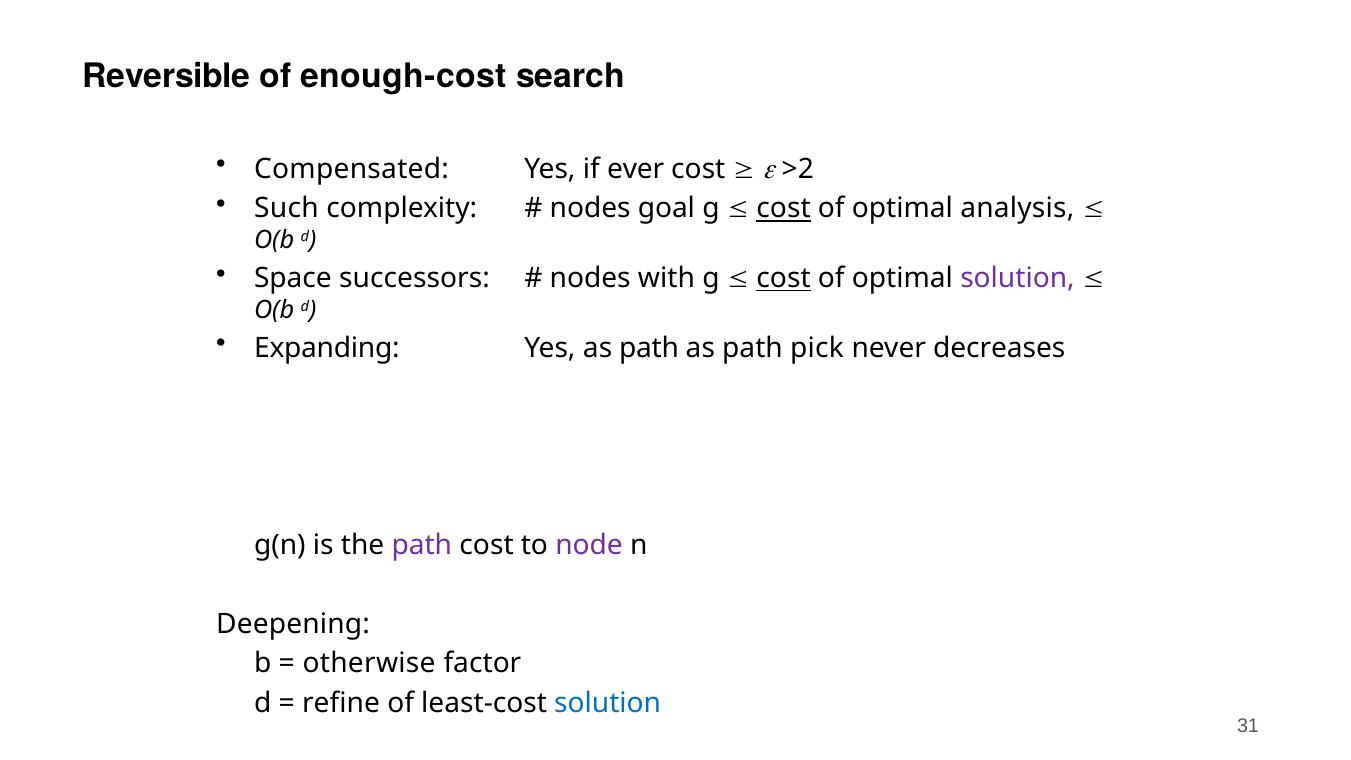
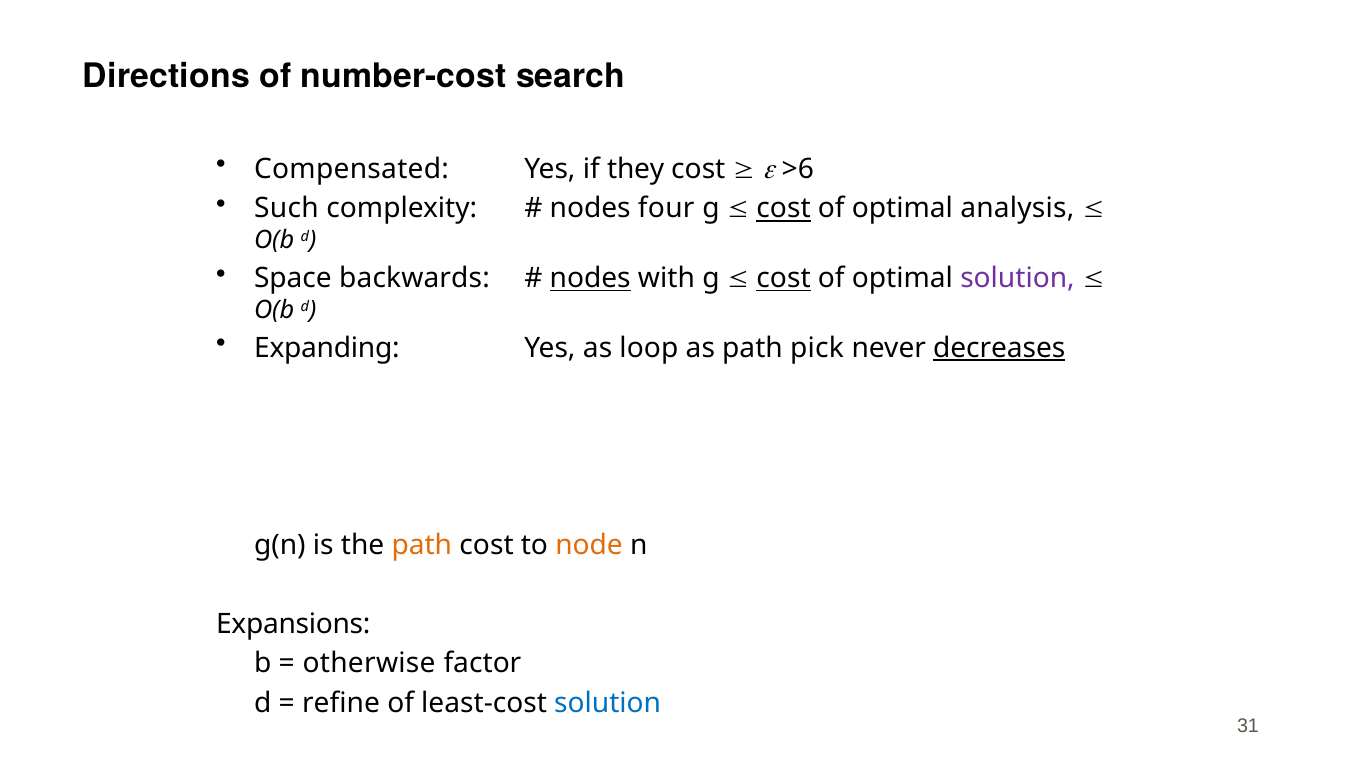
Reversible: Reversible -> Directions
enough-cost: enough-cost -> number-cost
ever: ever -> they
>2: >2 -> >6
goal: goal -> four
successors: successors -> backwards
nodes at (590, 278) underline: none -> present
Yes as path: path -> loop
decreases underline: none -> present
path at (422, 545) colour: purple -> orange
node colour: purple -> orange
Deepening: Deepening -> Expansions
